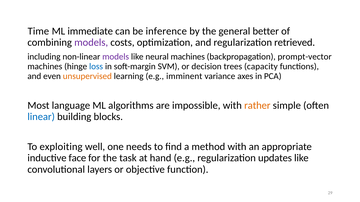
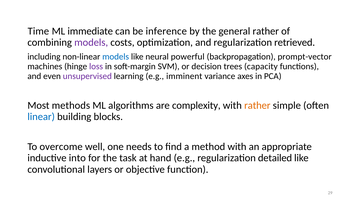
general better: better -> rather
models at (116, 57) colour: purple -> blue
neural machines: machines -> powerful
loss colour: blue -> purple
unsupervised colour: orange -> purple
language: language -> methods
impossible: impossible -> complexity
exploiting: exploiting -> overcome
face: face -> into
updates: updates -> detailed
